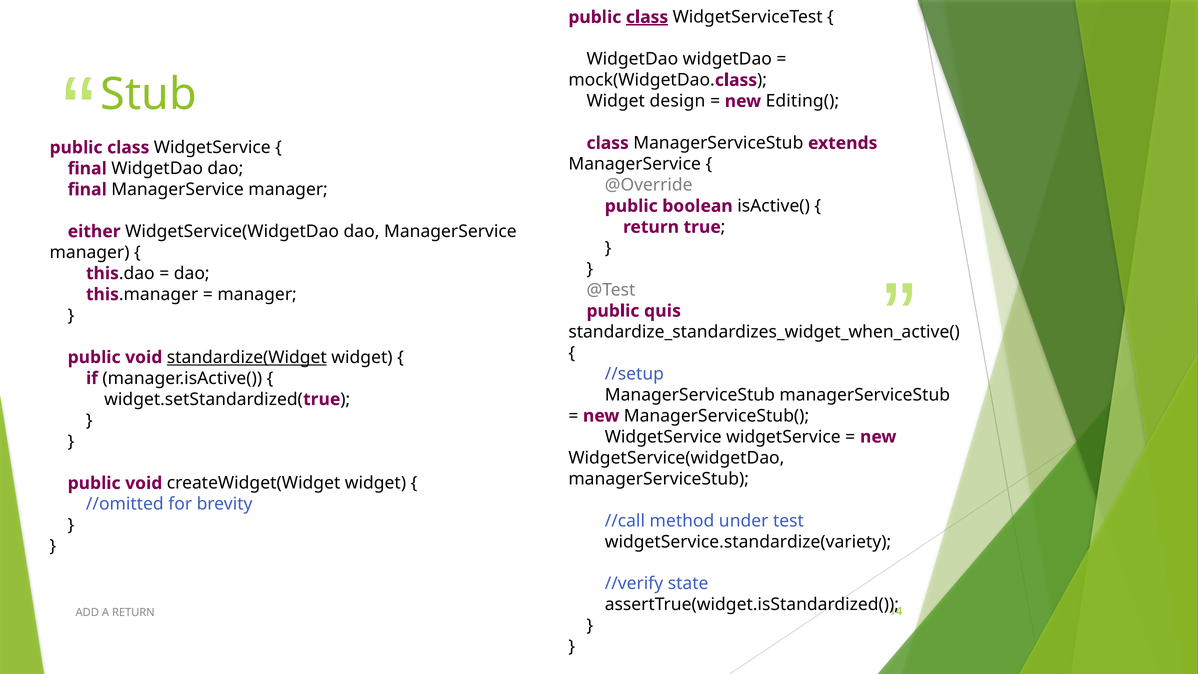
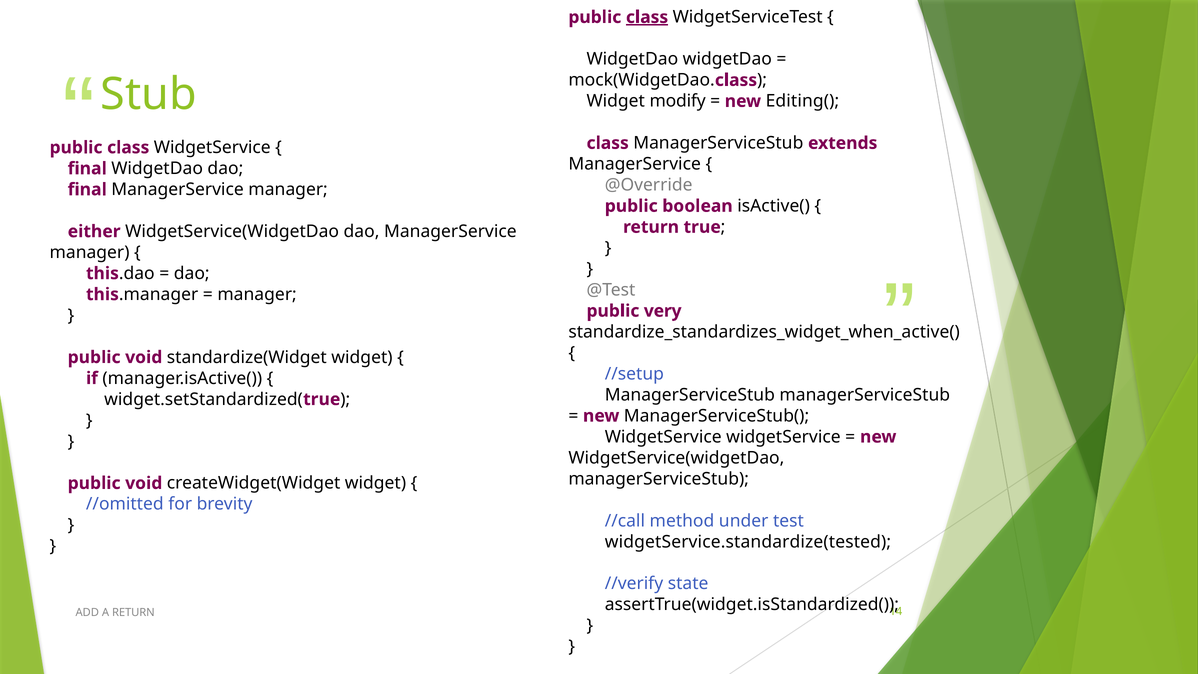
design: design -> modify
quis: quis -> very
standardize(Widget underline: present -> none
widgetService.standardize(variety: widgetService.standardize(variety -> widgetService.standardize(tested
